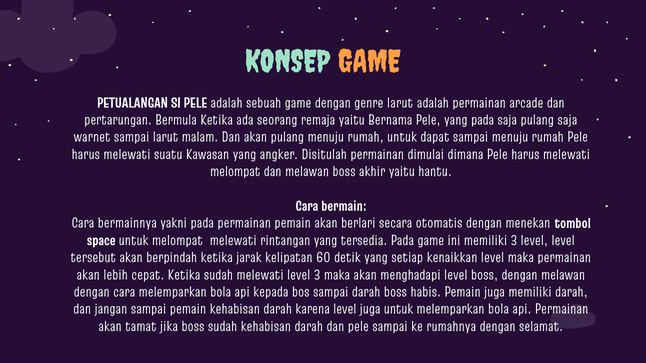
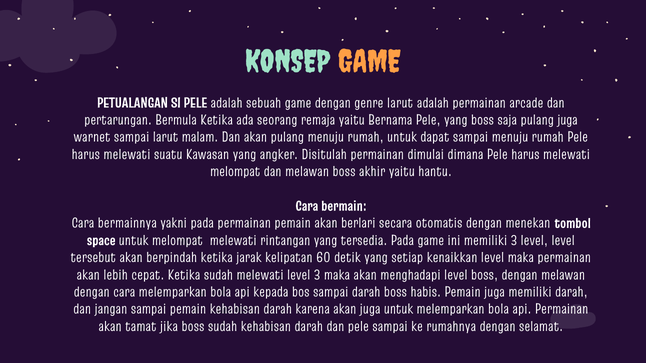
yang pada: pada -> boss
pulang saja: saja -> juga
karena level: level -> akan
